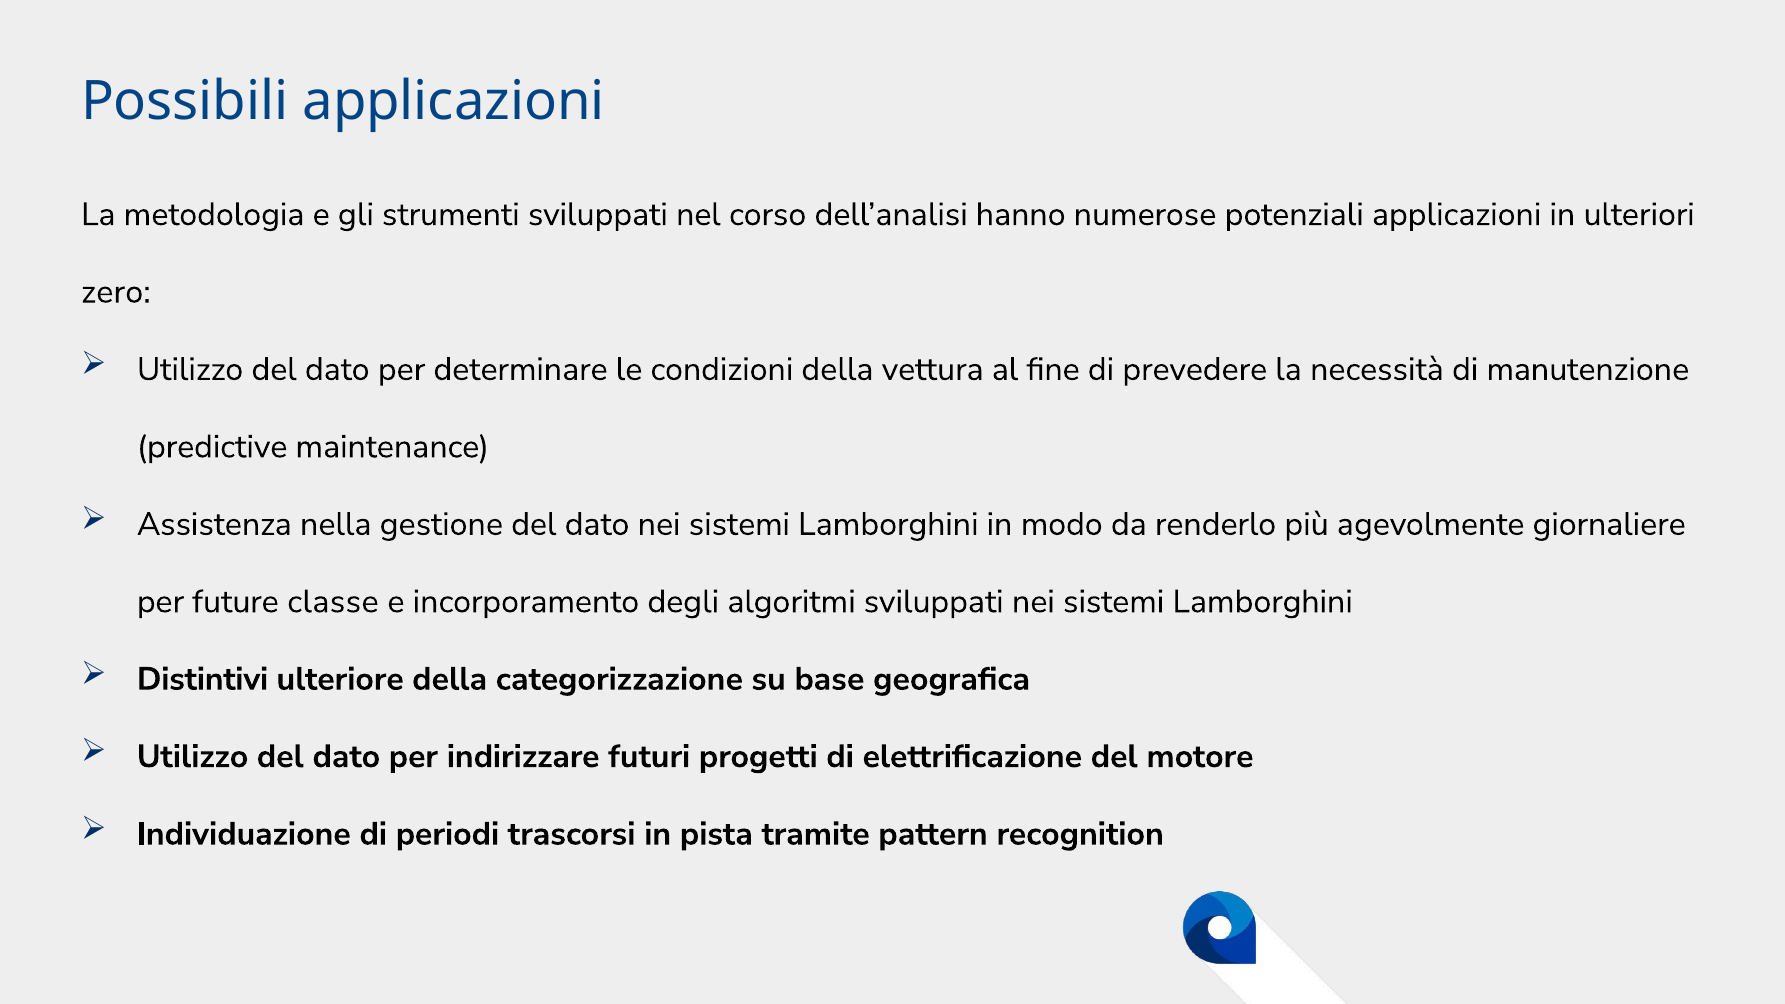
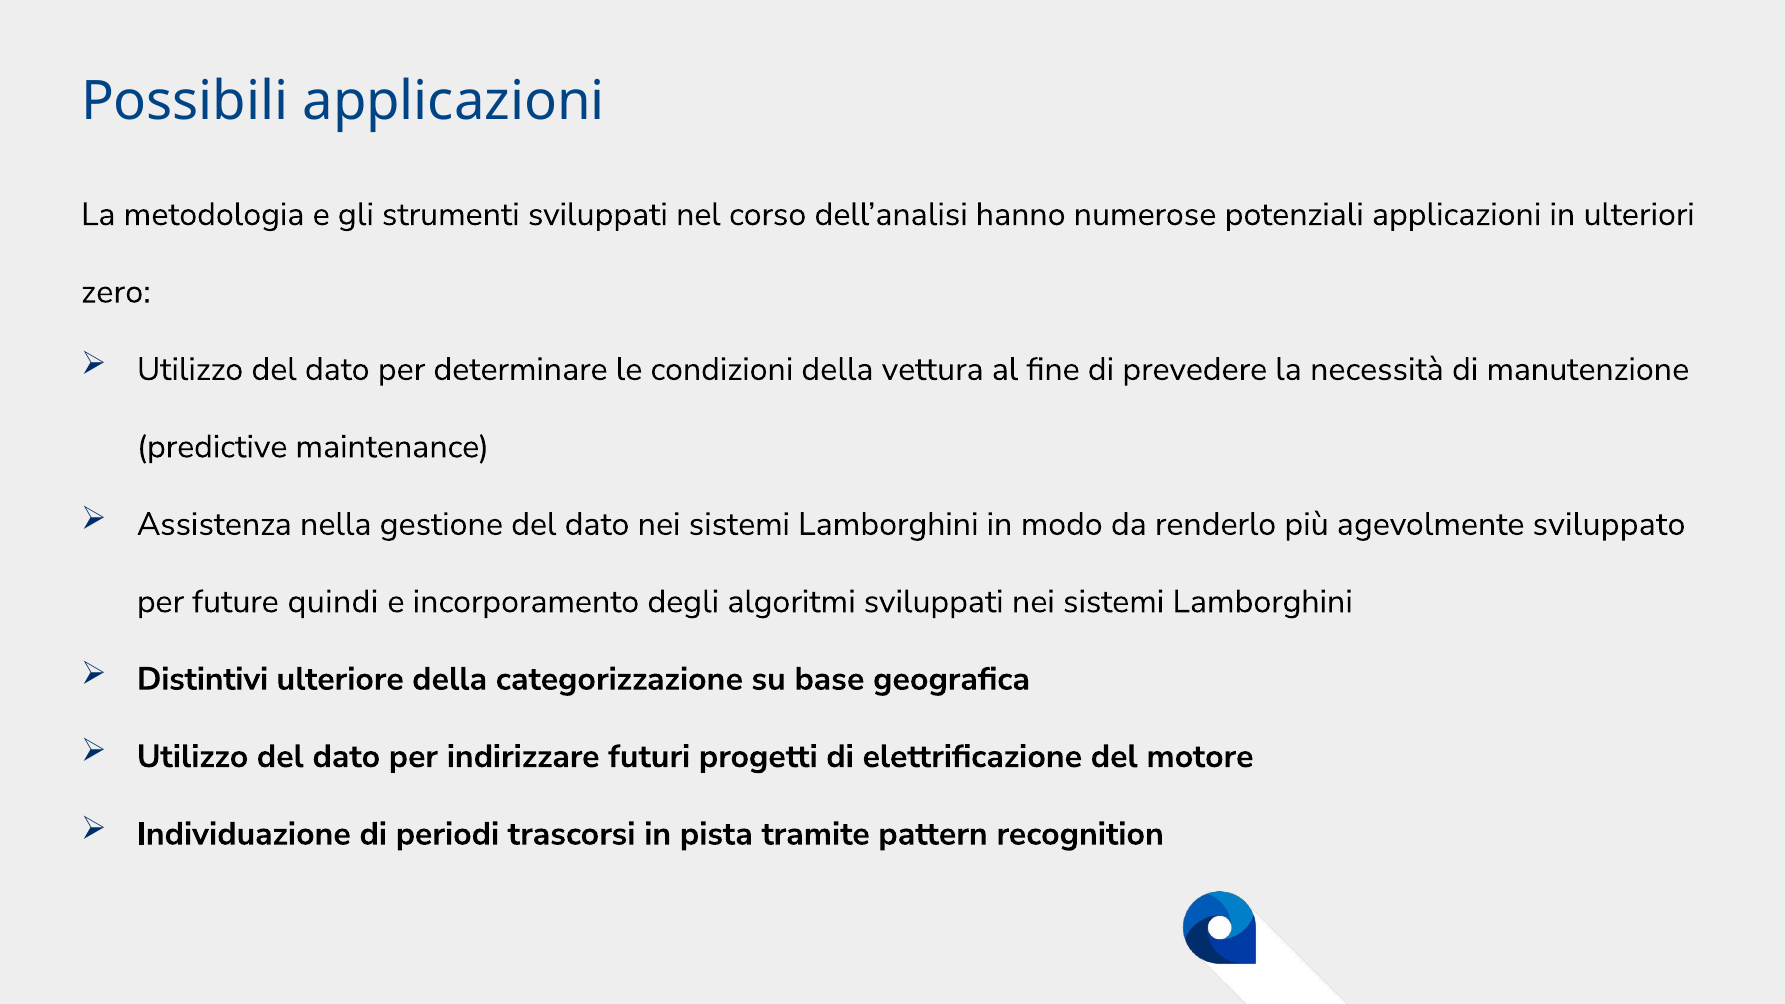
giornaliere: giornaliere -> sviluppato
classe: classe -> quindi
